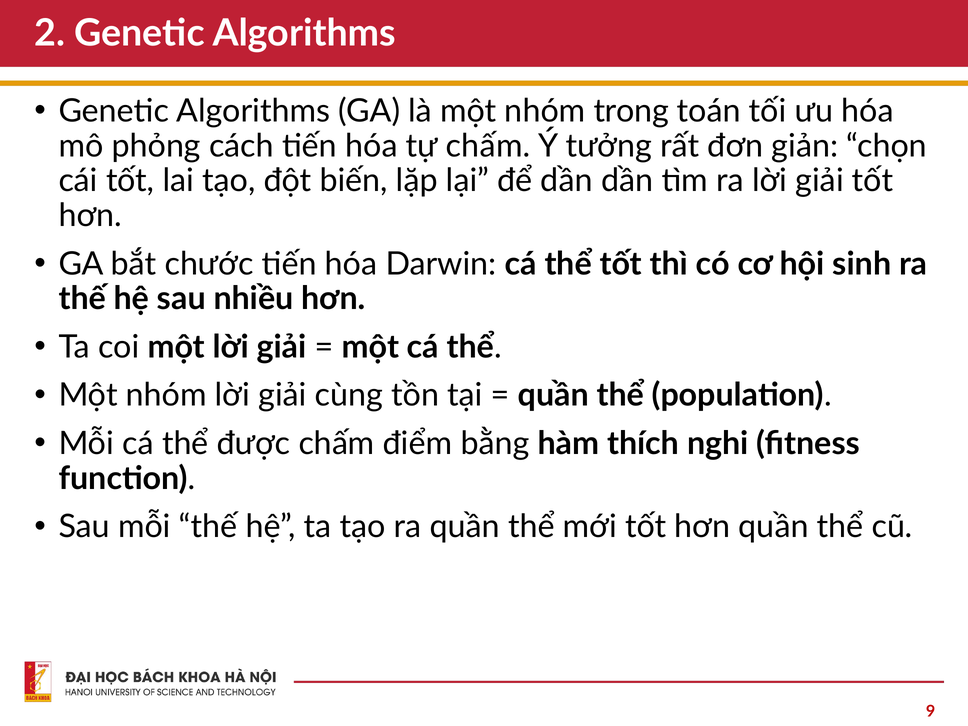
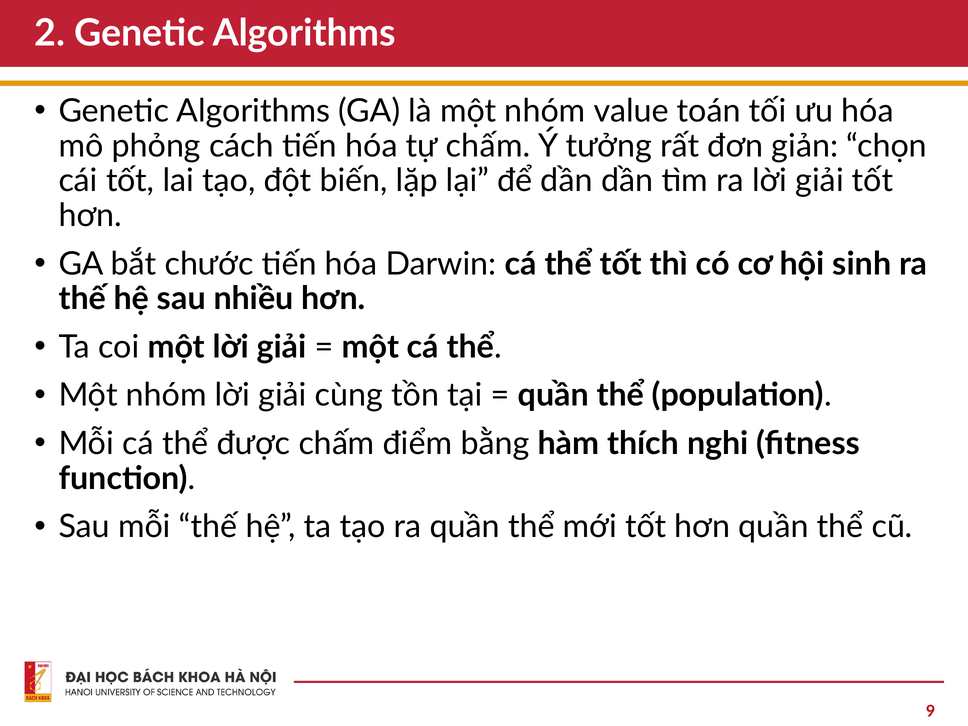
trong: trong -> value
